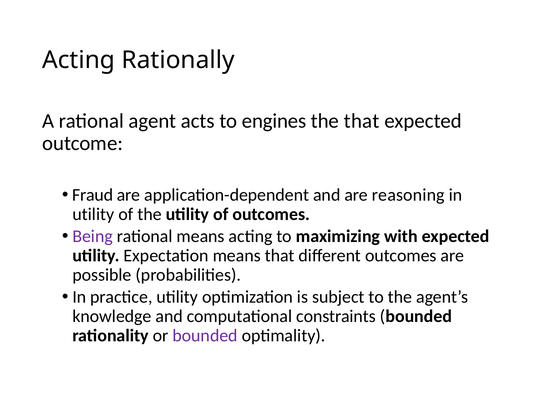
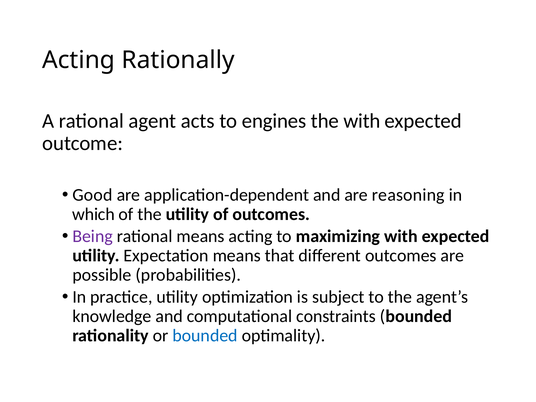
the that: that -> with
Fraud: Fraud -> Good
utility at (93, 214): utility -> which
bounded at (205, 336) colour: purple -> blue
